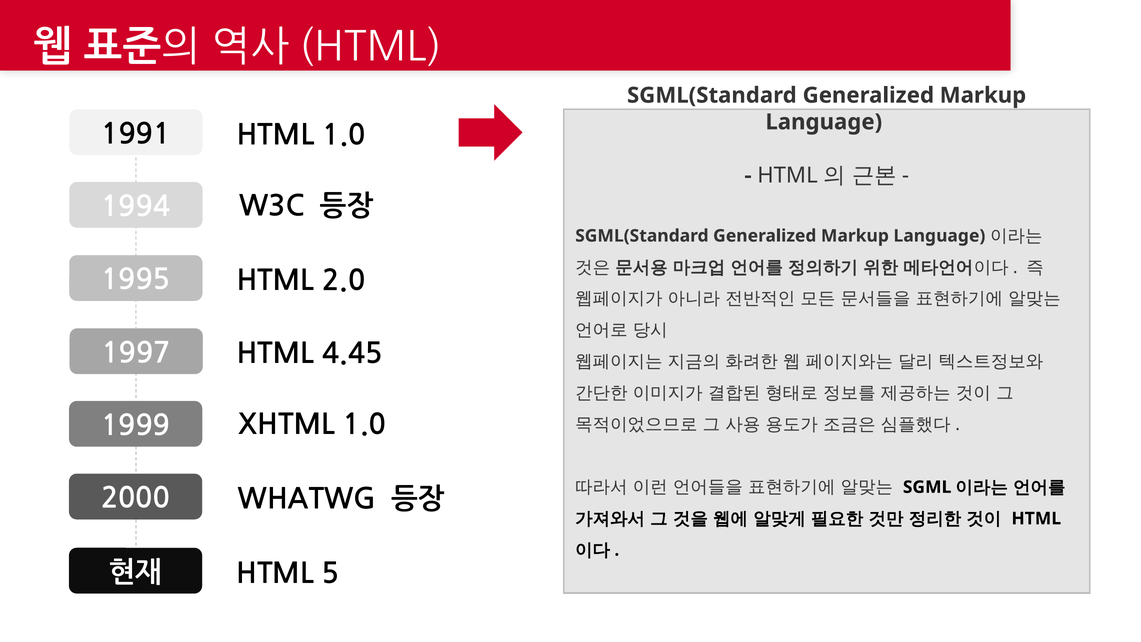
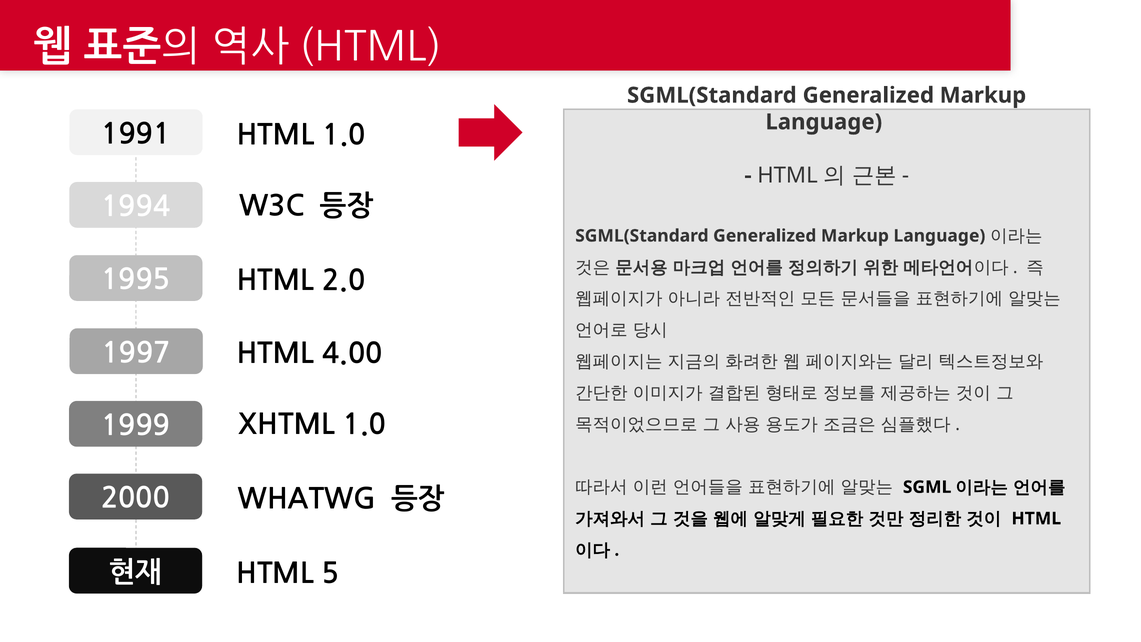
4.45: 4.45 -> 4.00
